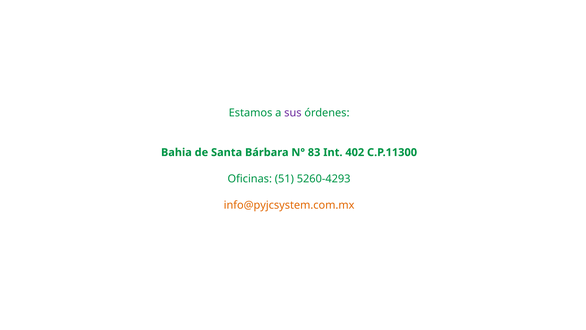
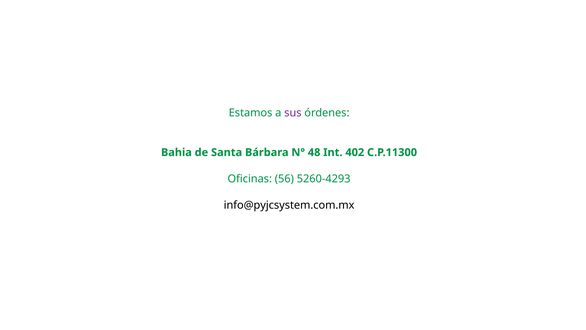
83: 83 -> 48
51: 51 -> 56
info@pyjcsystem.com.mx colour: orange -> black
